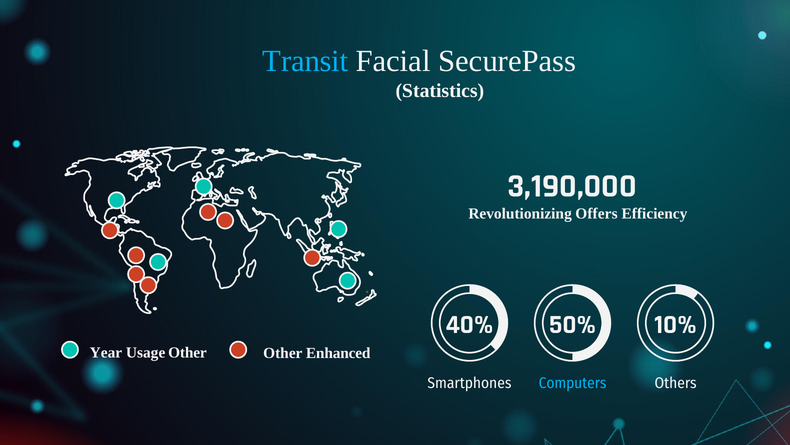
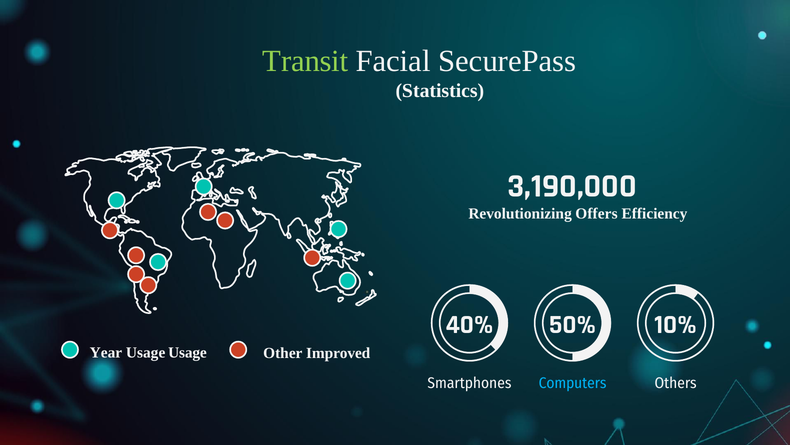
Transit colour: light blue -> light green
Usage Other: Other -> Usage
Enhanced: Enhanced -> Improved
